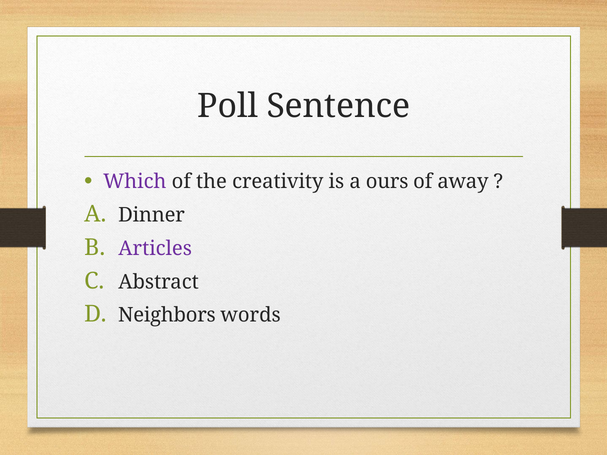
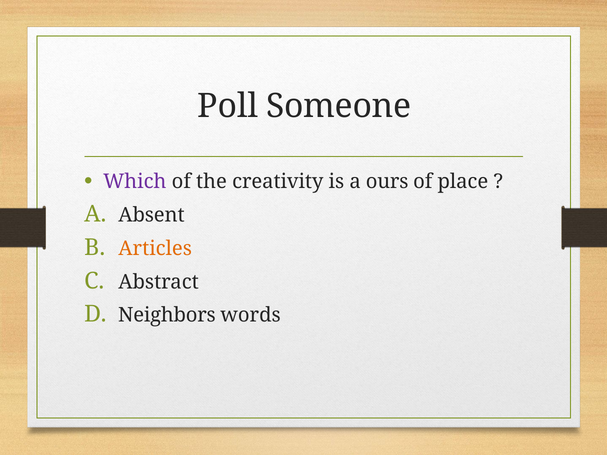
Sentence: Sentence -> Someone
away: away -> place
Dinner: Dinner -> Absent
Articles colour: purple -> orange
